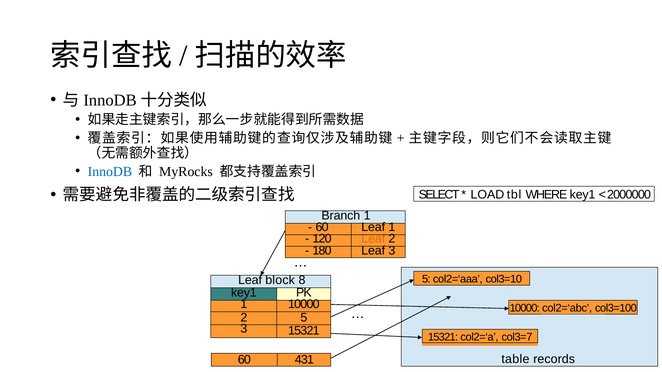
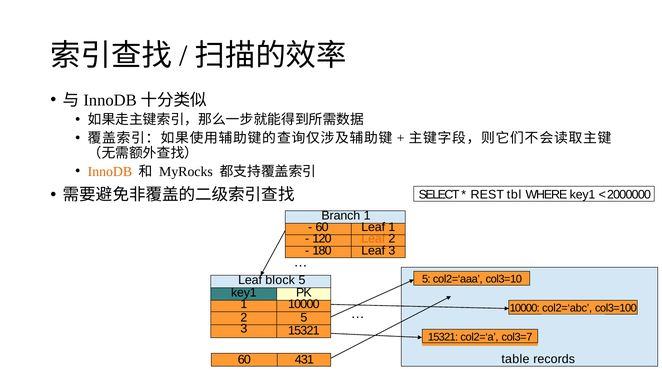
InnoDB colour: blue -> orange
LOAD: LOAD -> REST
block 8: 8 -> 5
